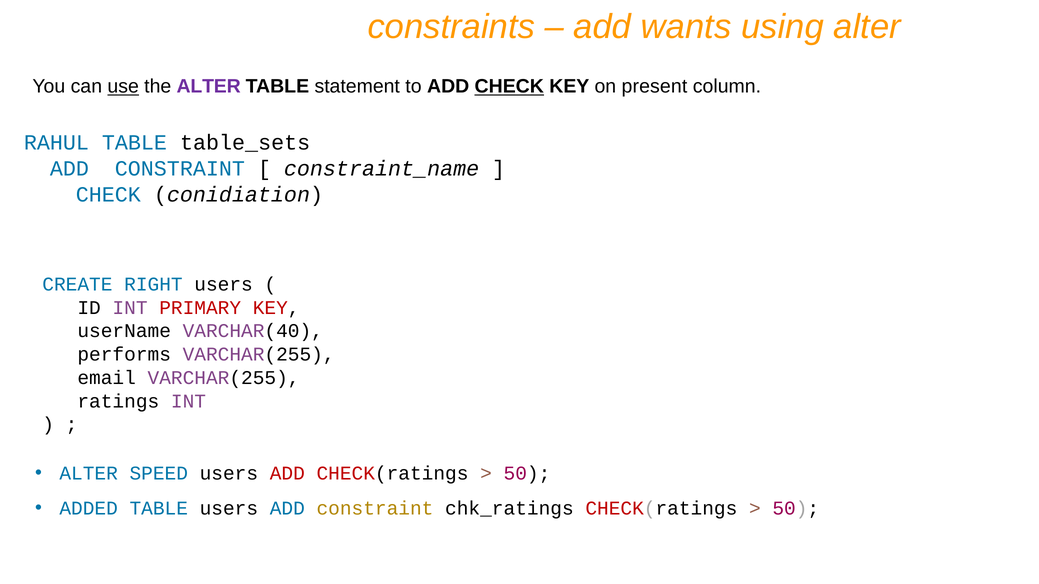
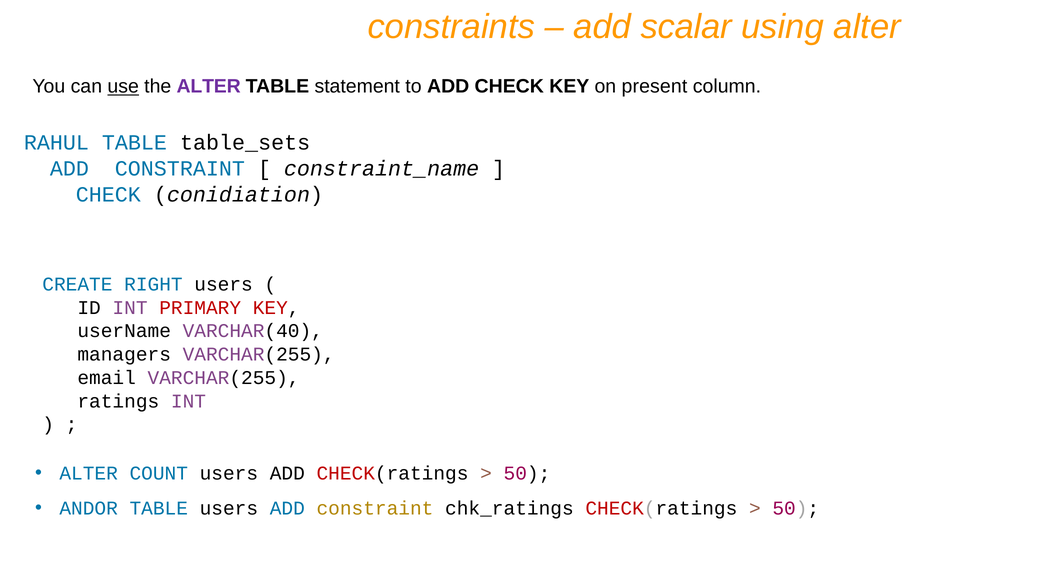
wants: wants -> scalar
CHECK at (509, 87) underline: present -> none
performs: performs -> managers
SPEED: SPEED -> COUNT
ADD at (287, 474) colour: red -> black
ADDED: ADDED -> ANDOR
